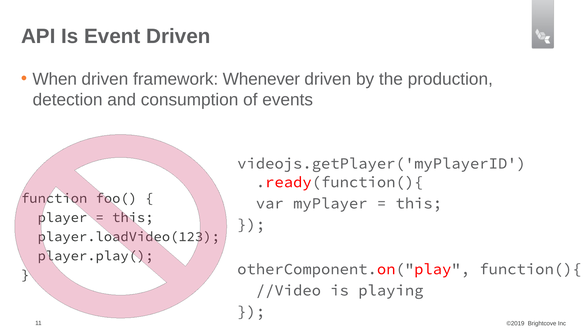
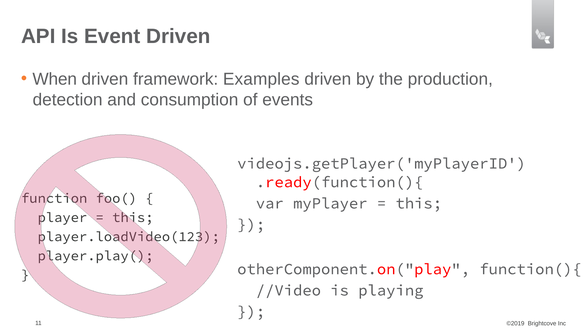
Whenever: Whenever -> Examples
